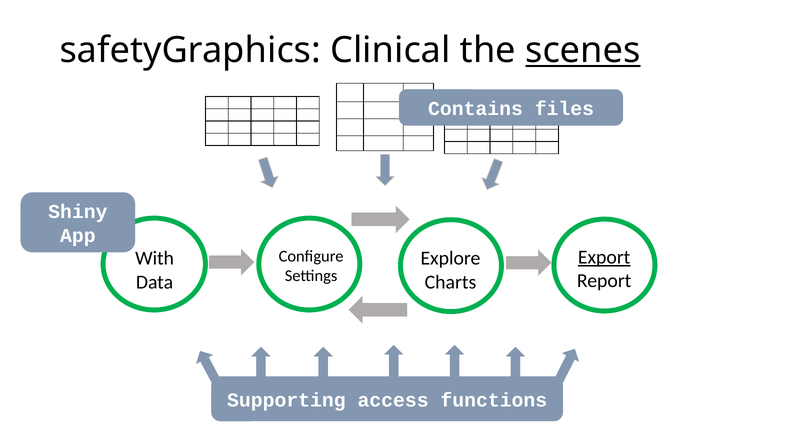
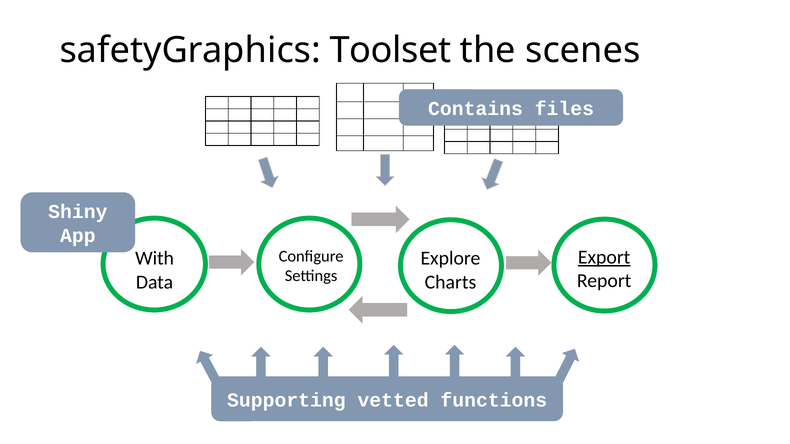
Clinical: Clinical -> Toolset
scenes underline: present -> none
access: access -> vetted
